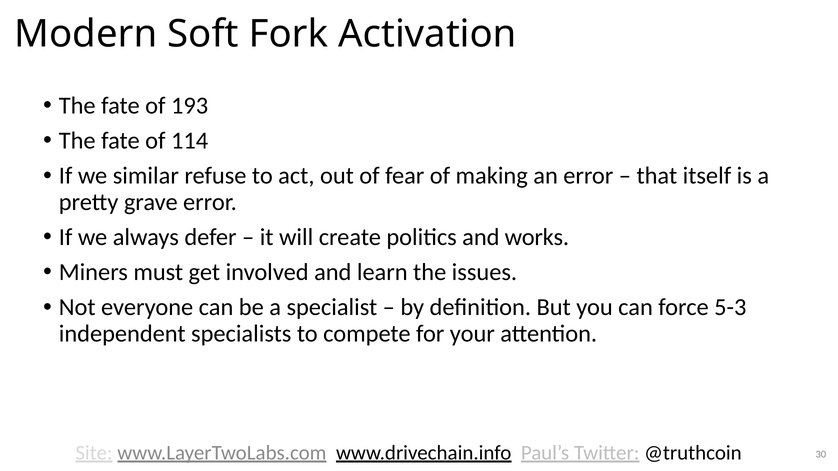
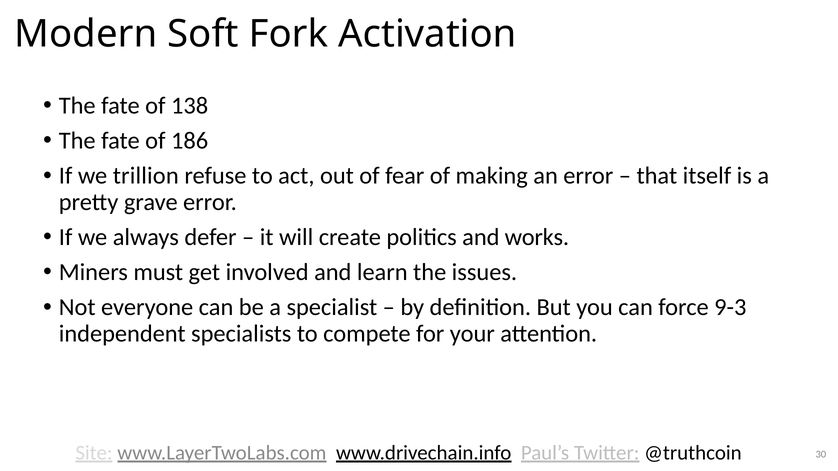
193: 193 -> 138
114: 114 -> 186
similar: similar -> trillion
5-3: 5-3 -> 9-3
